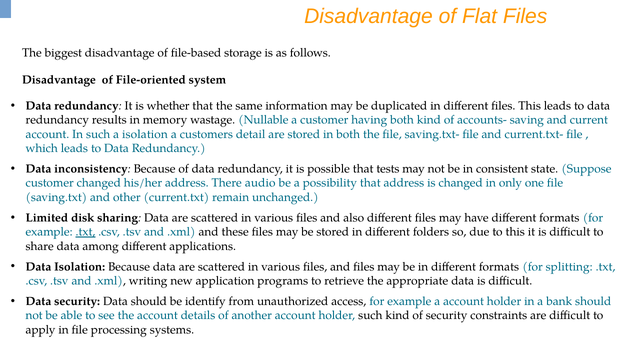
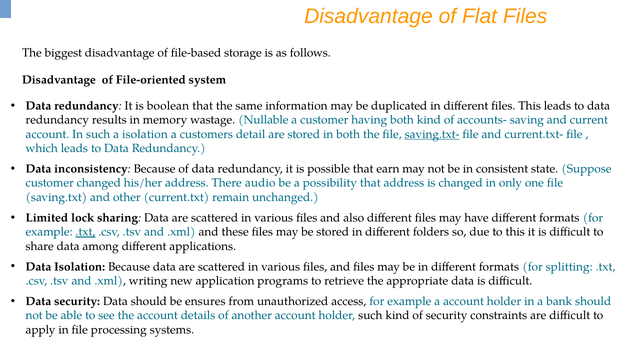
whether: whether -> boolean
saving.txt- underline: none -> present
tests: tests -> earn
disk: disk -> lock
identify: identify -> ensures
